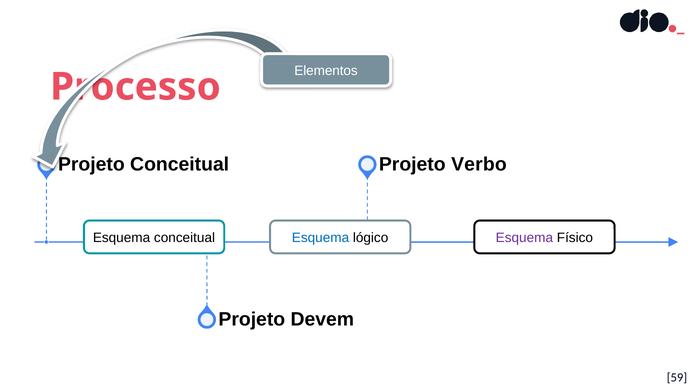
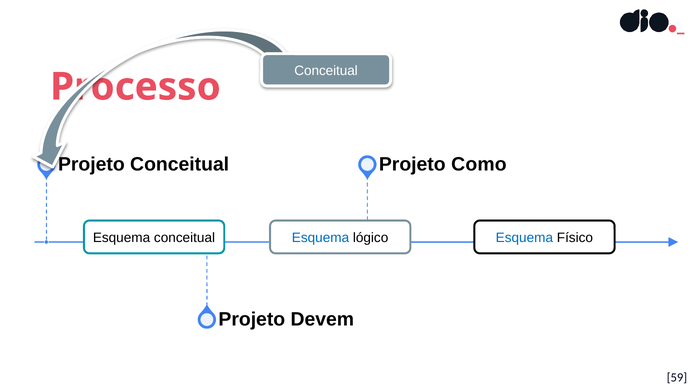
Elementos at (326, 71): Elementos -> Conceitual
Verbo: Verbo -> Como
Esquema at (524, 238) colour: purple -> blue
